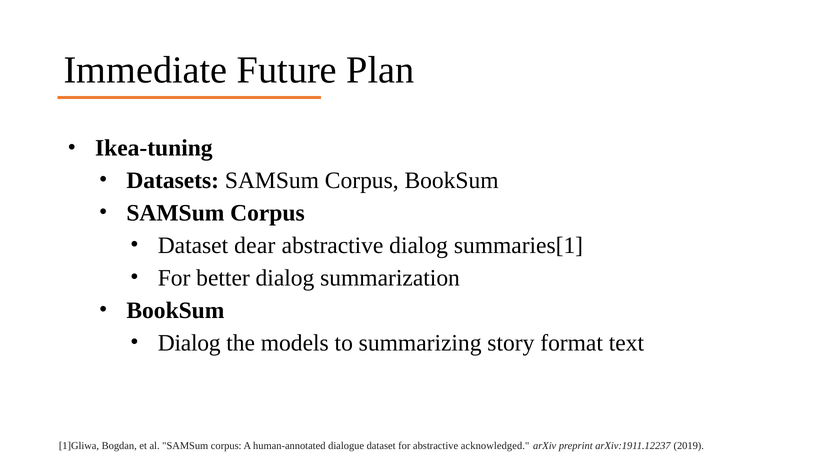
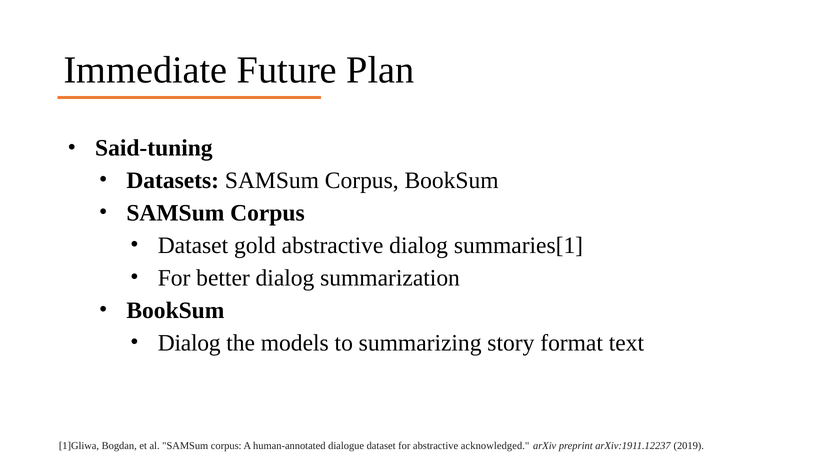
Ikea-tuning: Ikea-tuning -> Said-tuning
dear: dear -> gold
